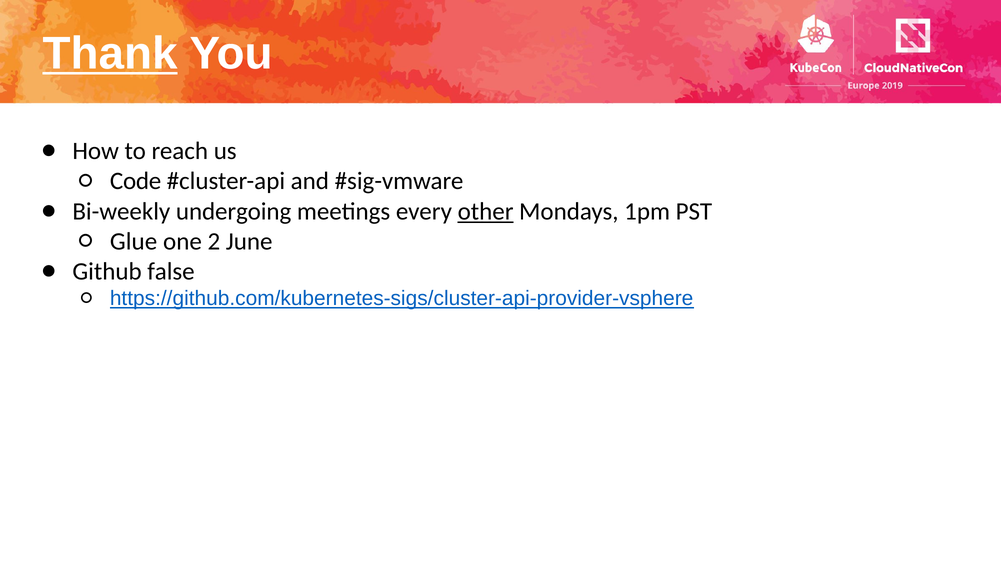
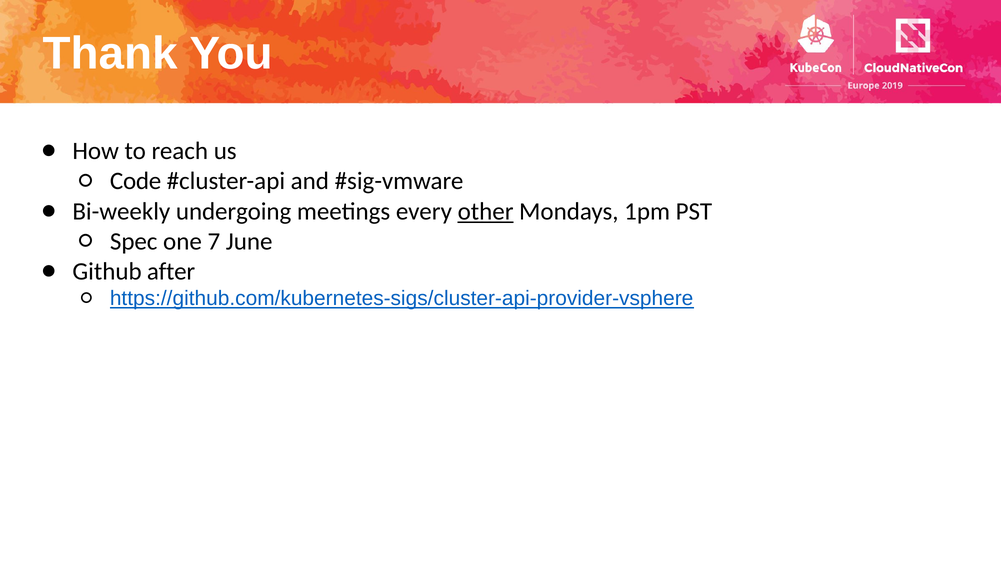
Thank underline: present -> none
Glue: Glue -> Spec
2: 2 -> 7
false: false -> after
